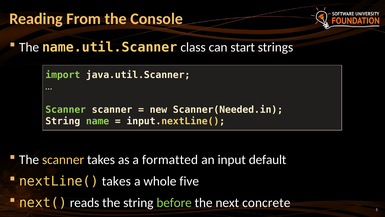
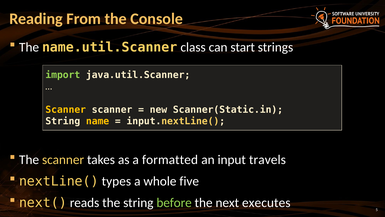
Scanner at (66, 110) colour: light green -> yellow
Scanner(Needed.in: Scanner(Needed.in -> Scanner(Static.in
name colour: light green -> yellow
default: default -> travels
nextLine( takes: takes -> types
concrete: concrete -> executes
